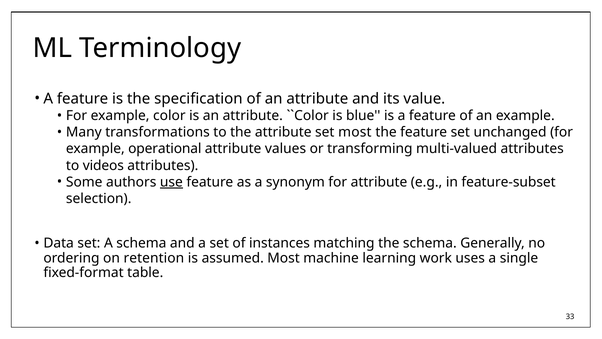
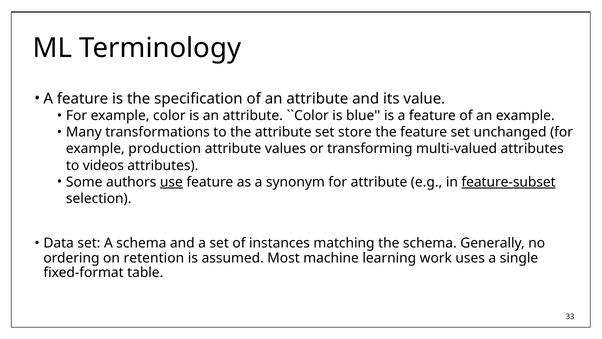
set most: most -> store
operational: operational -> production
feature-subset underline: none -> present
